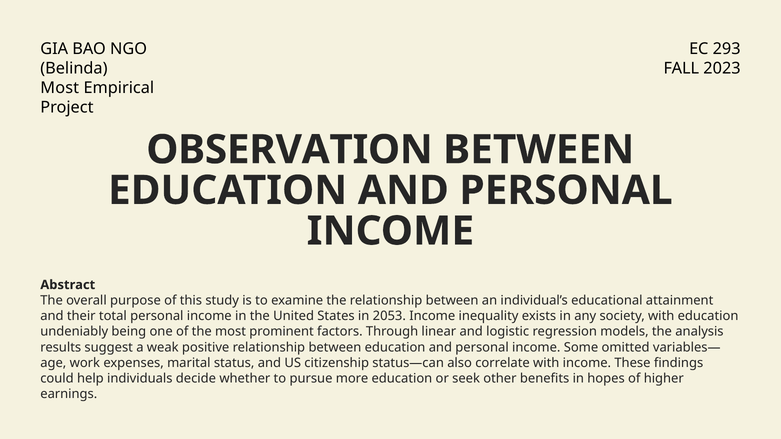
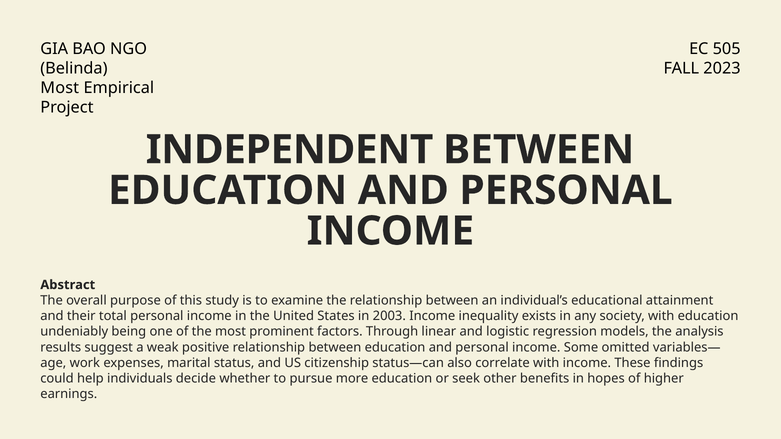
293: 293 -> 505
OBSERVATION: OBSERVATION -> INDEPENDENT
2053: 2053 -> 2003
